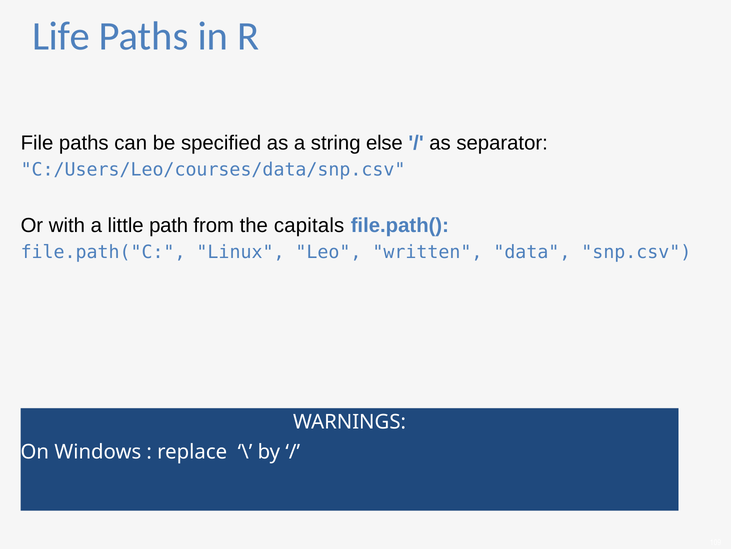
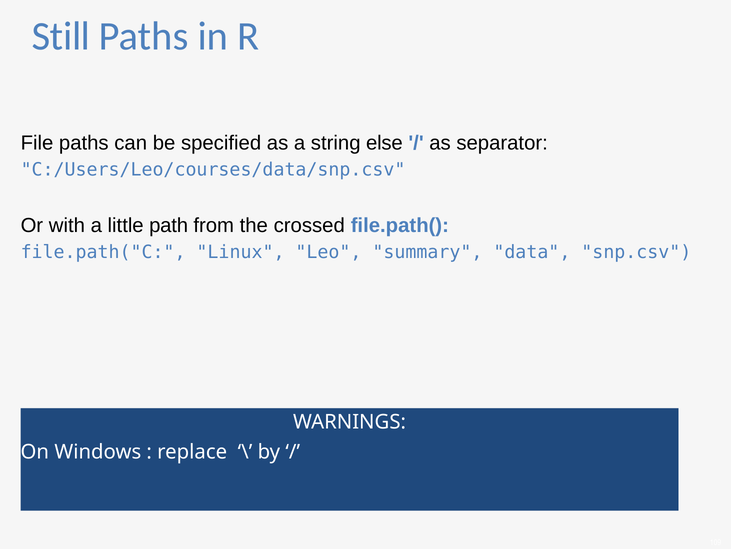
Life: Life -> Still
capitals: capitals -> crossed
written: written -> summary
